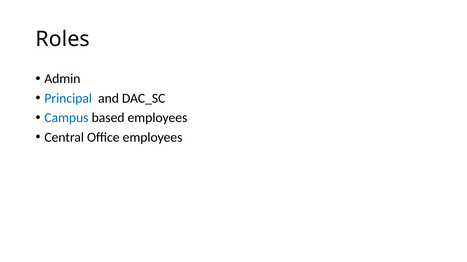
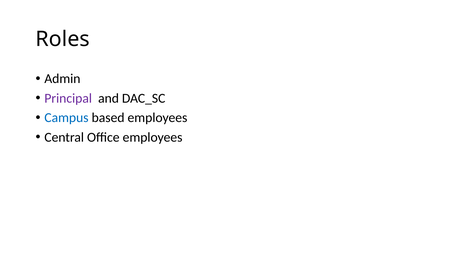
Principal colour: blue -> purple
